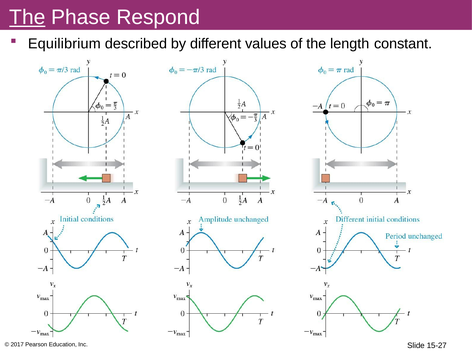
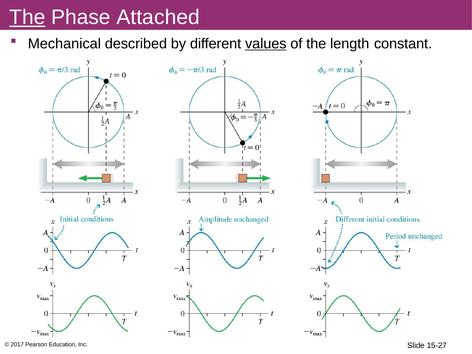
Respond: Respond -> Attached
Equilibrium: Equilibrium -> Mechanical
values underline: none -> present
